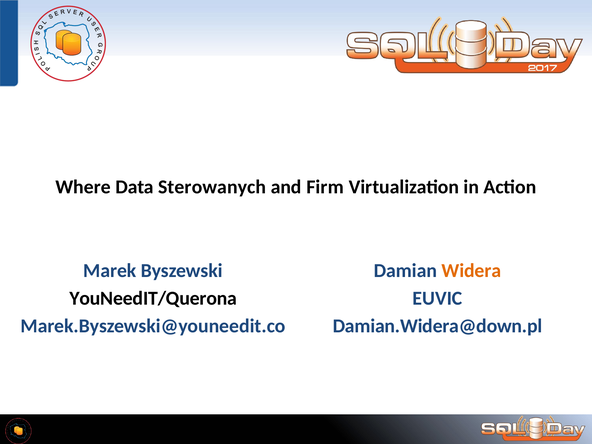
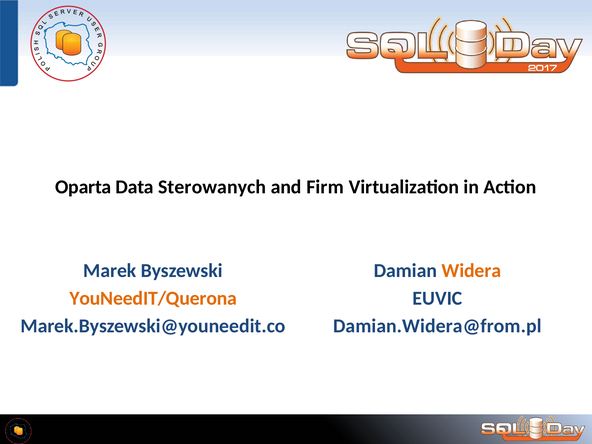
Where: Where -> Oparta
YouNeedIT/Querona colour: black -> orange
Damian.Widera@down.pl: Damian.Widera@down.pl -> Damian.Widera@from.pl
